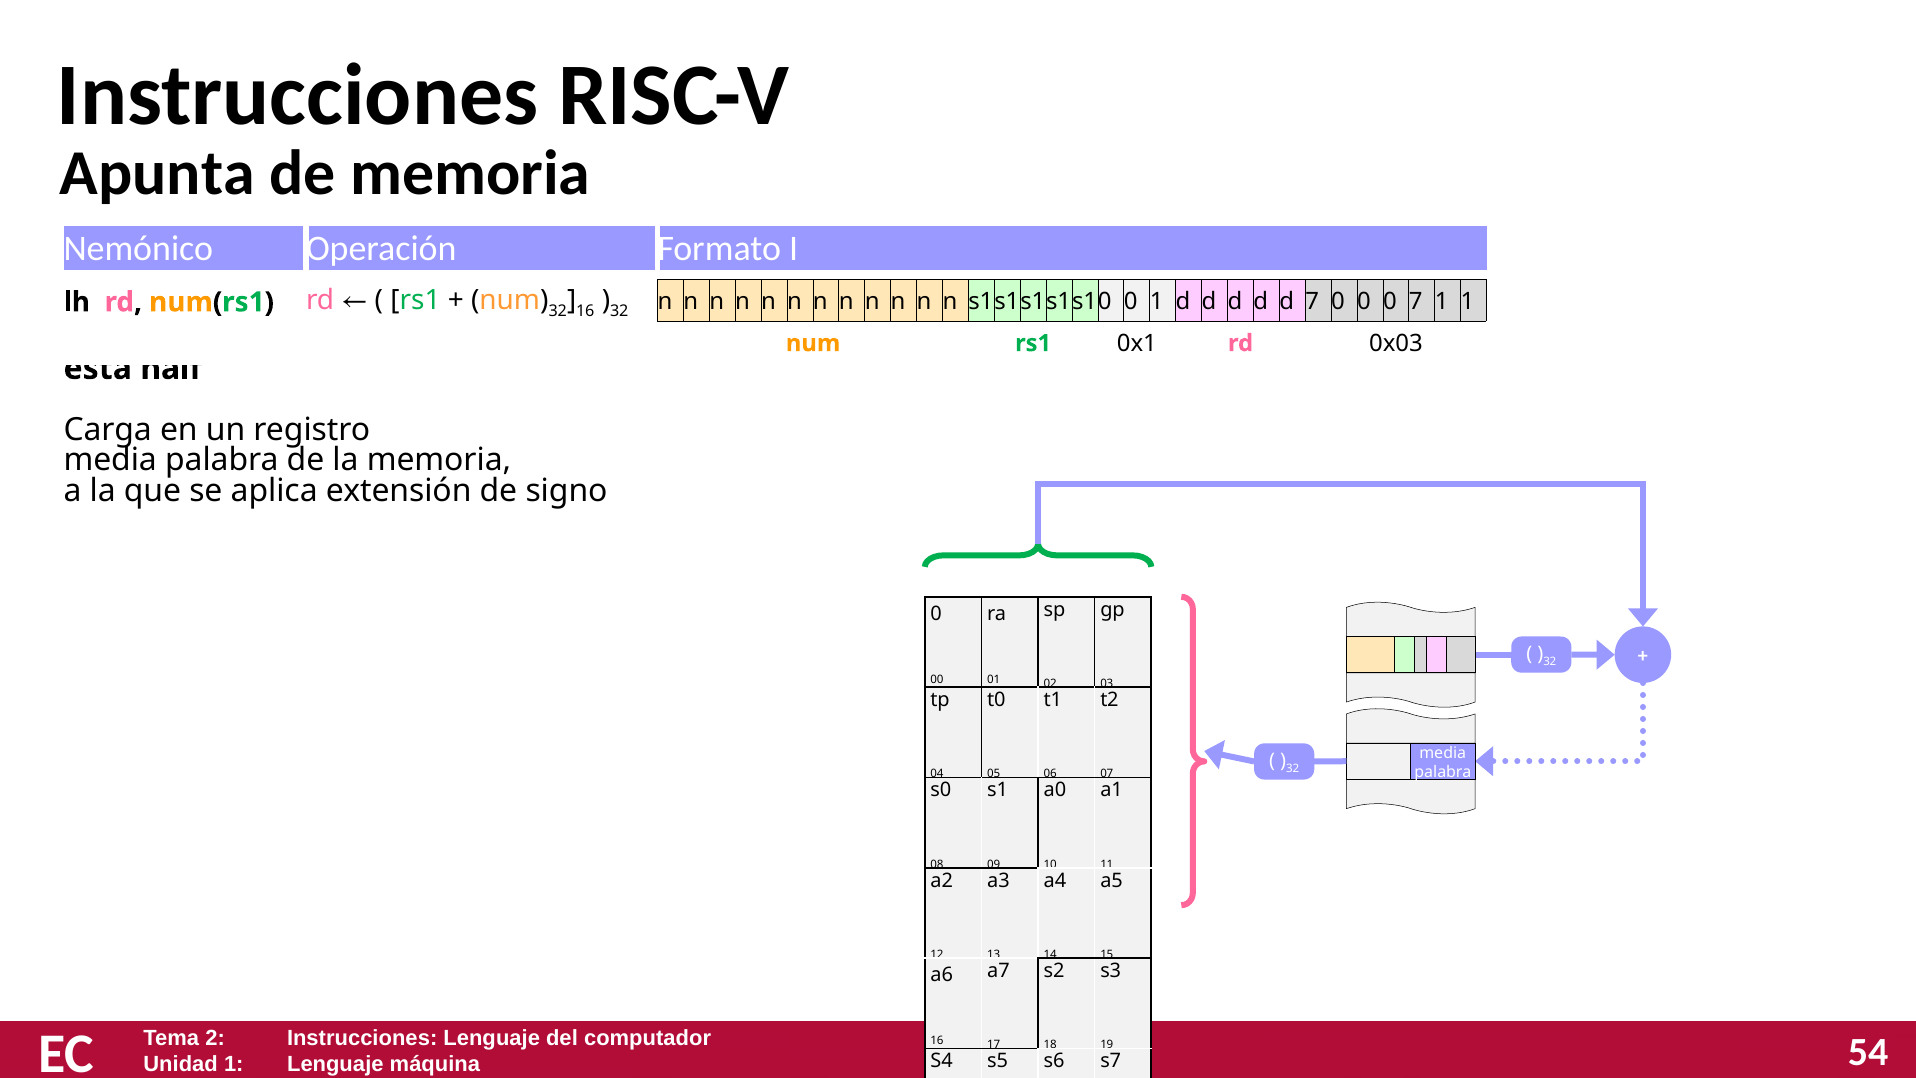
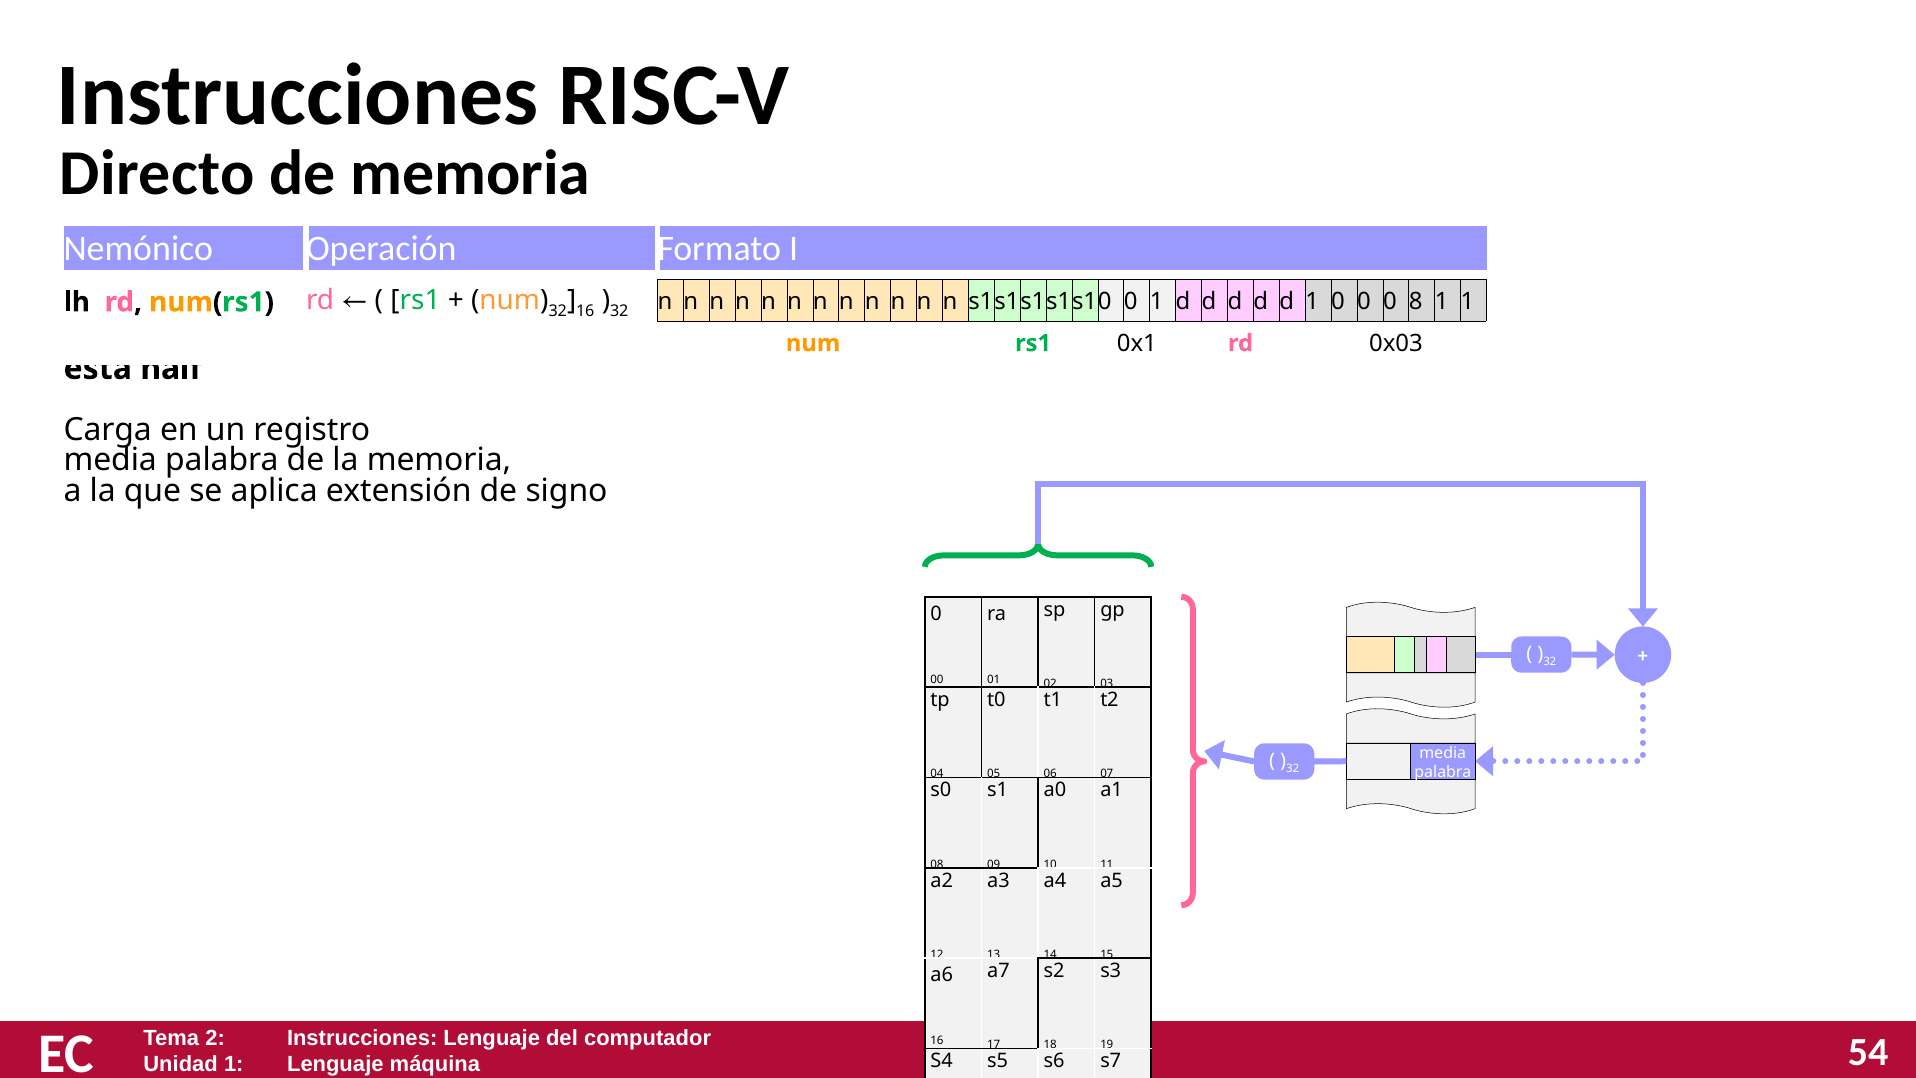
Apunta: Apunta -> Directo
d 7: 7 -> 1
0 7: 7 -> 8
